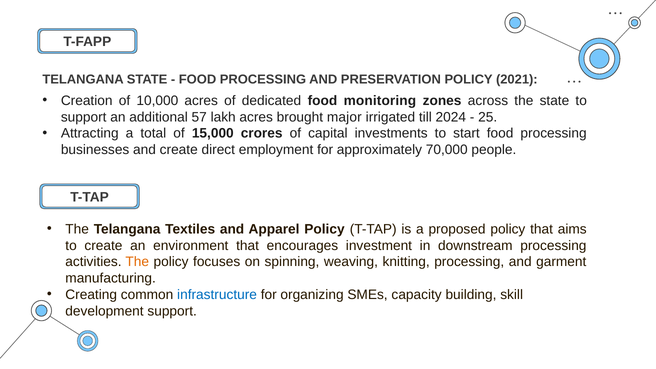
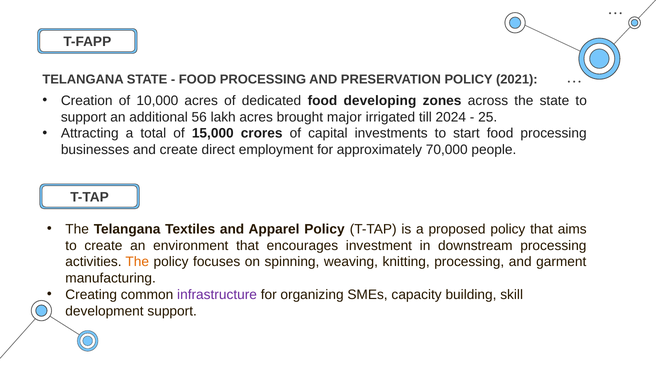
monitoring: monitoring -> developing
57: 57 -> 56
infrastructure colour: blue -> purple
